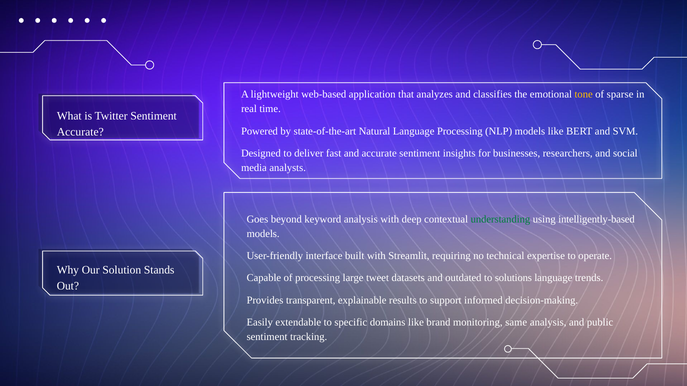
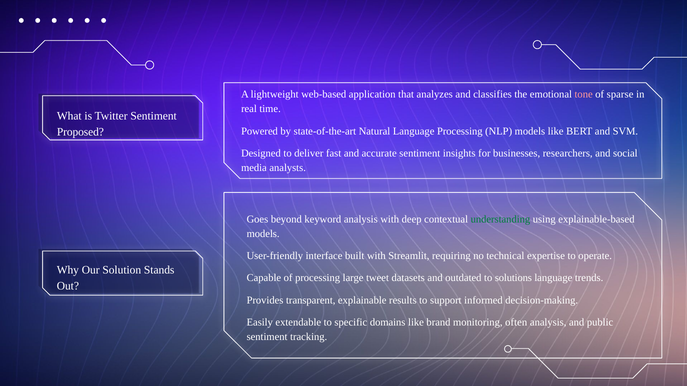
tone colour: yellow -> pink
Accurate at (80, 132): Accurate -> Proposed
intelligently-based: intelligently-based -> explainable-based
same: same -> often
